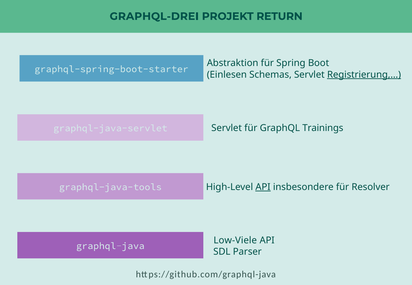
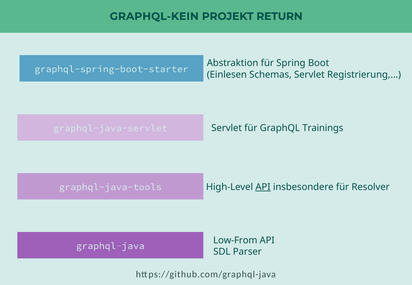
GRAPHQL-DREI: GRAPHQL-DREI -> GRAPHQL-KEIN
Registrierung underline: present -> none
Low-Viele: Low-Viele -> Low-From
